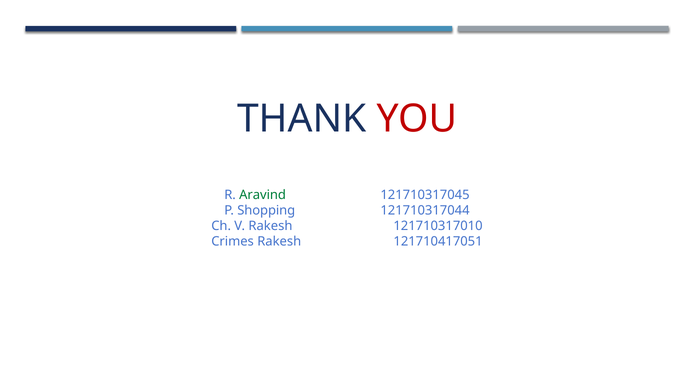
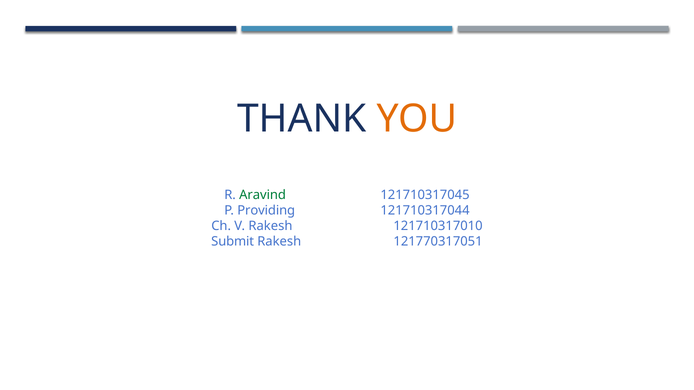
YOU colour: red -> orange
Shopping: Shopping -> Providing
Crimes: Crimes -> Submit
121710417051: 121710417051 -> 121770317051
